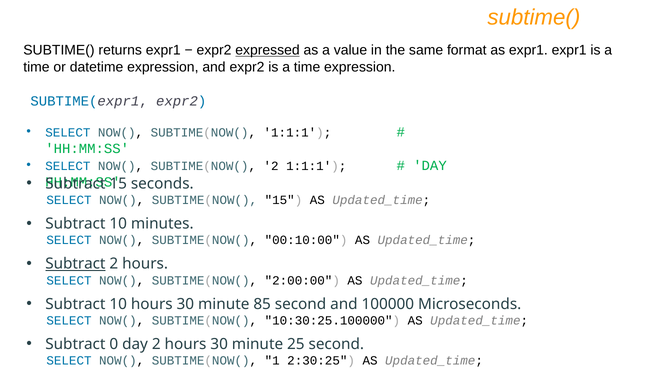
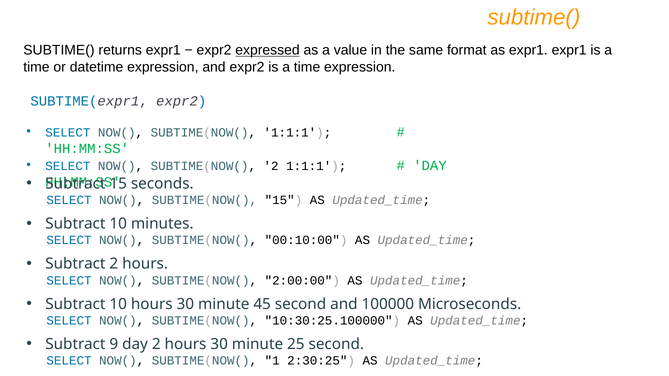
Subtract at (75, 264) underline: present -> none
85: 85 -> 45
0: 0 -> 9
